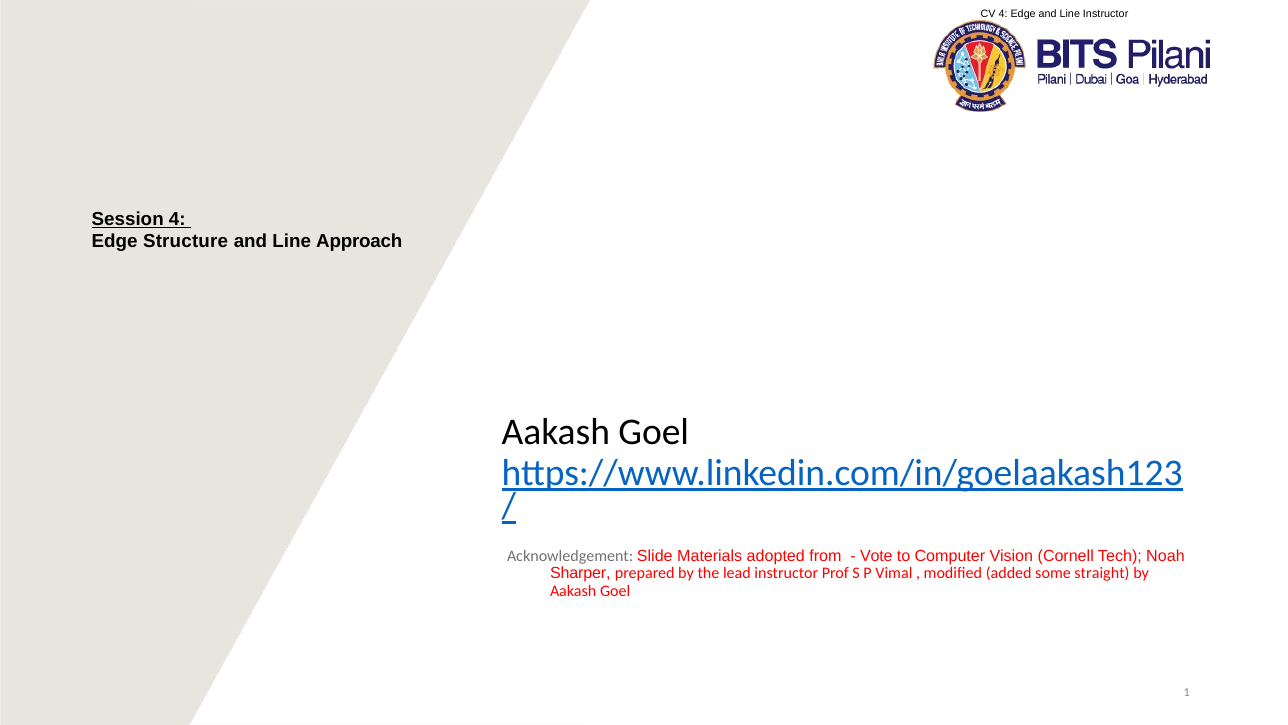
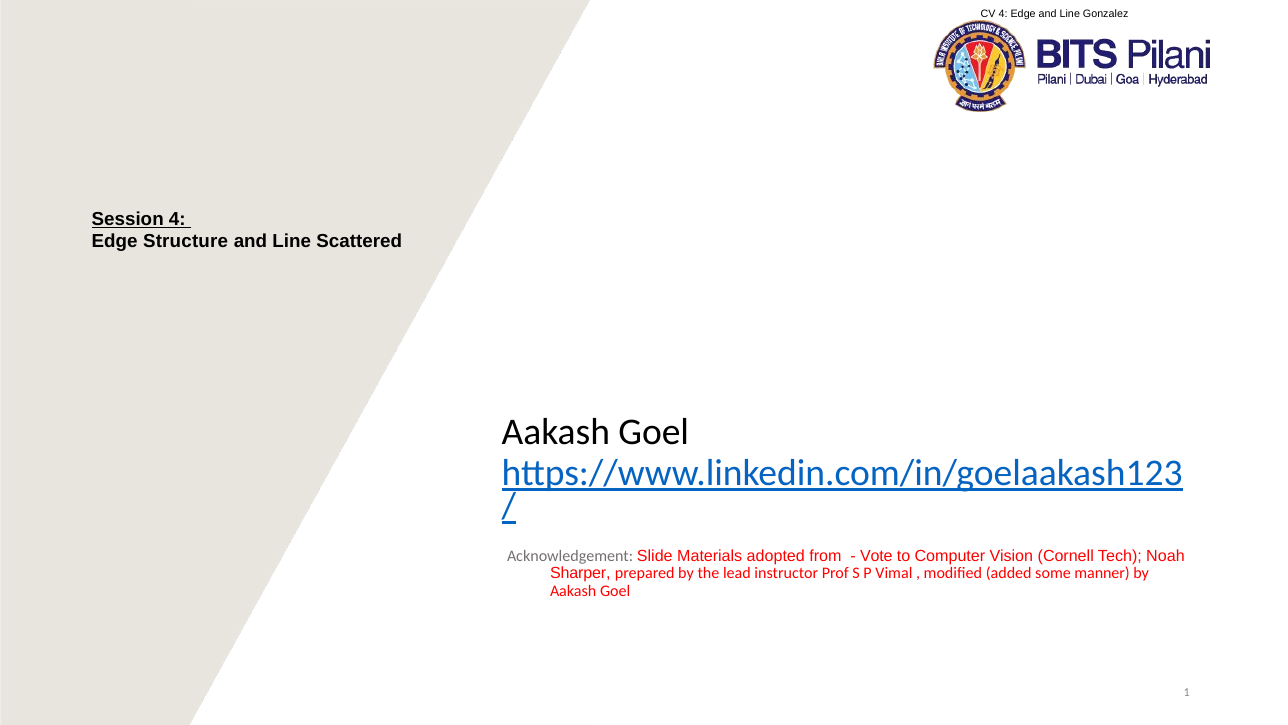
Line Instructor: Instructor -> Gonzalez
Approach: Approach -> Scattered
straight: straight -> manner
